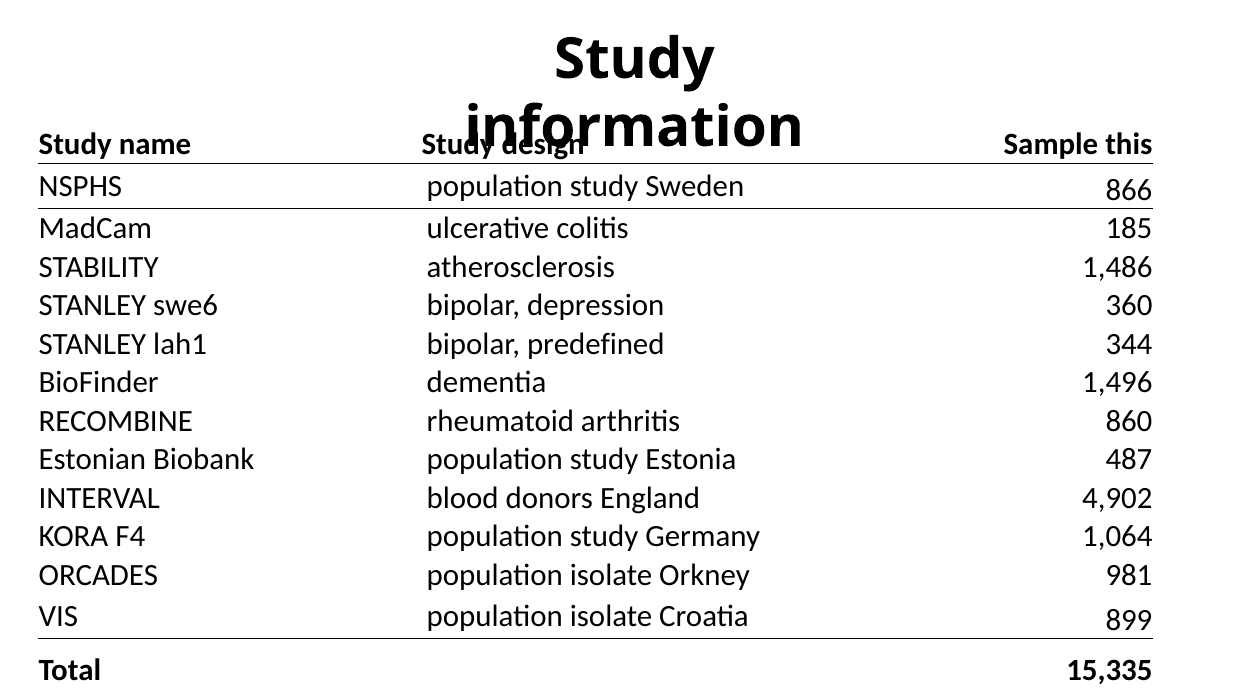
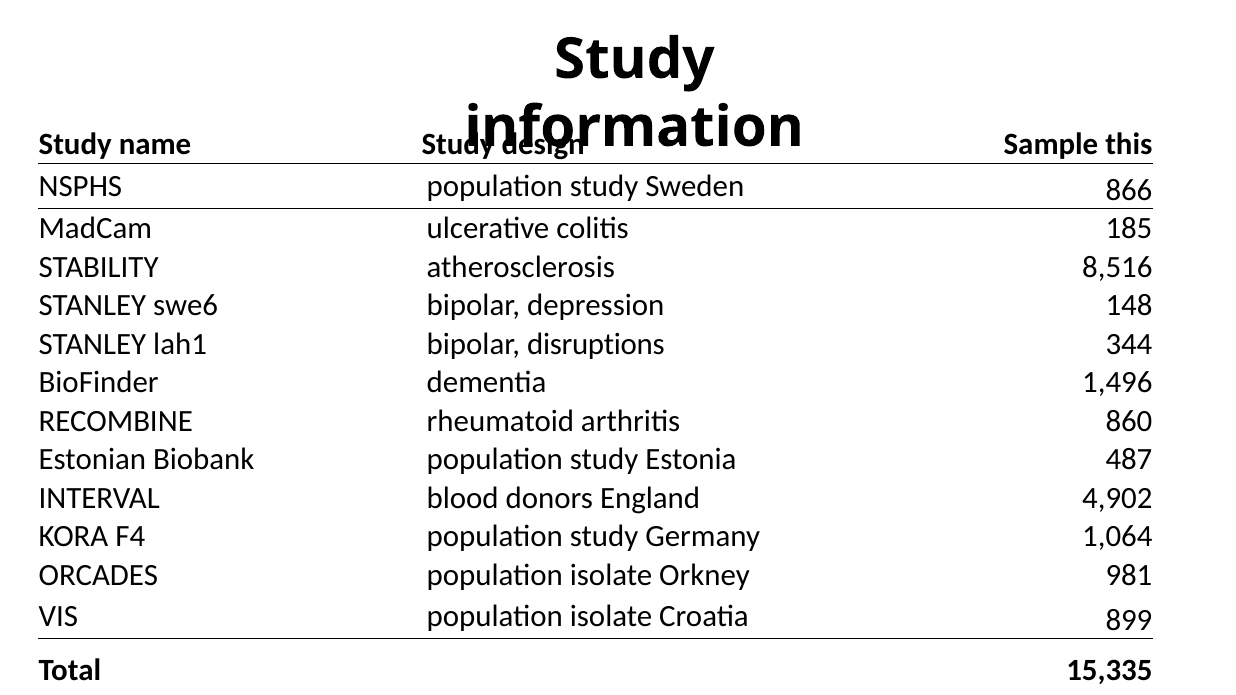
1,486: 1,486 -> 8,516
360: 360 -> 148
predefined: predefined -> disruptions
